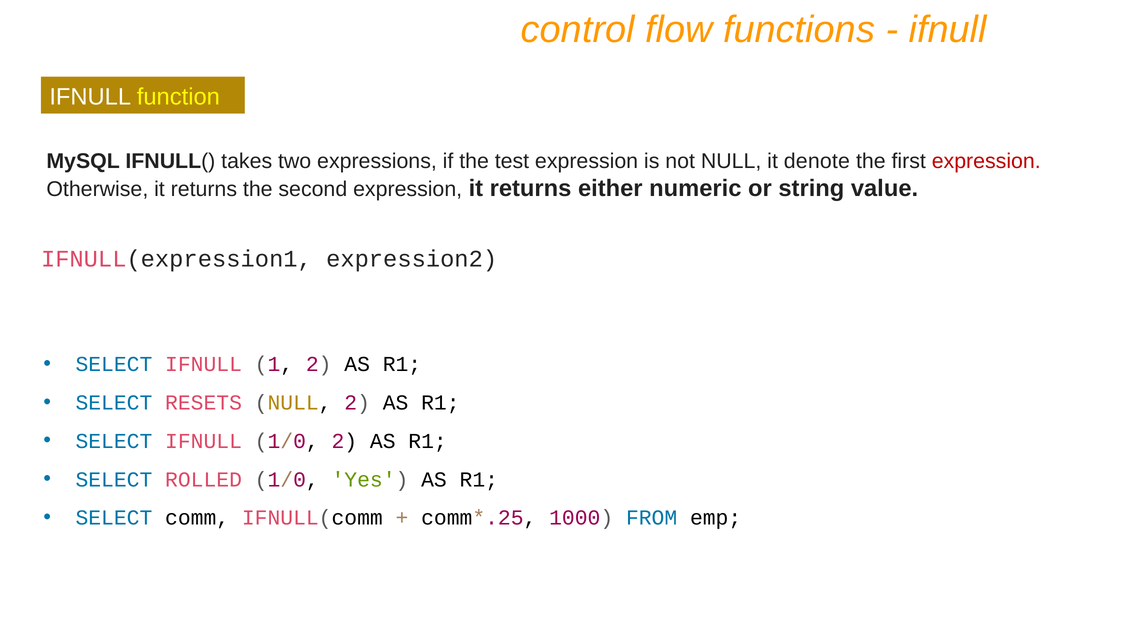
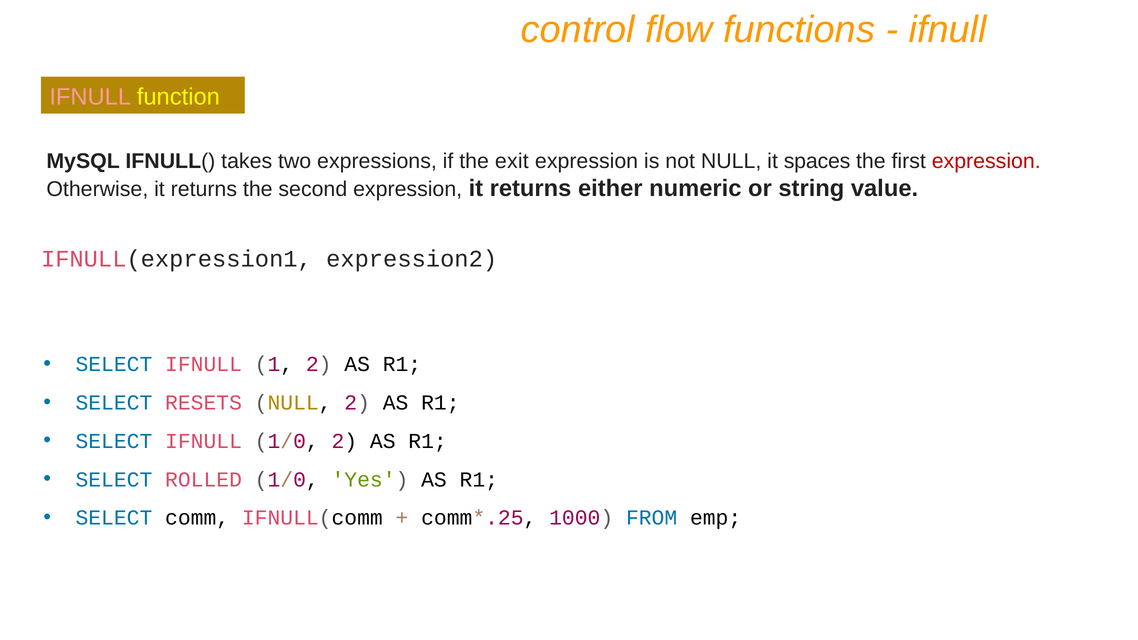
IFNULL at (90, 97) colour: white -> pink
test: test -> exit
denote: denote -> spaces
